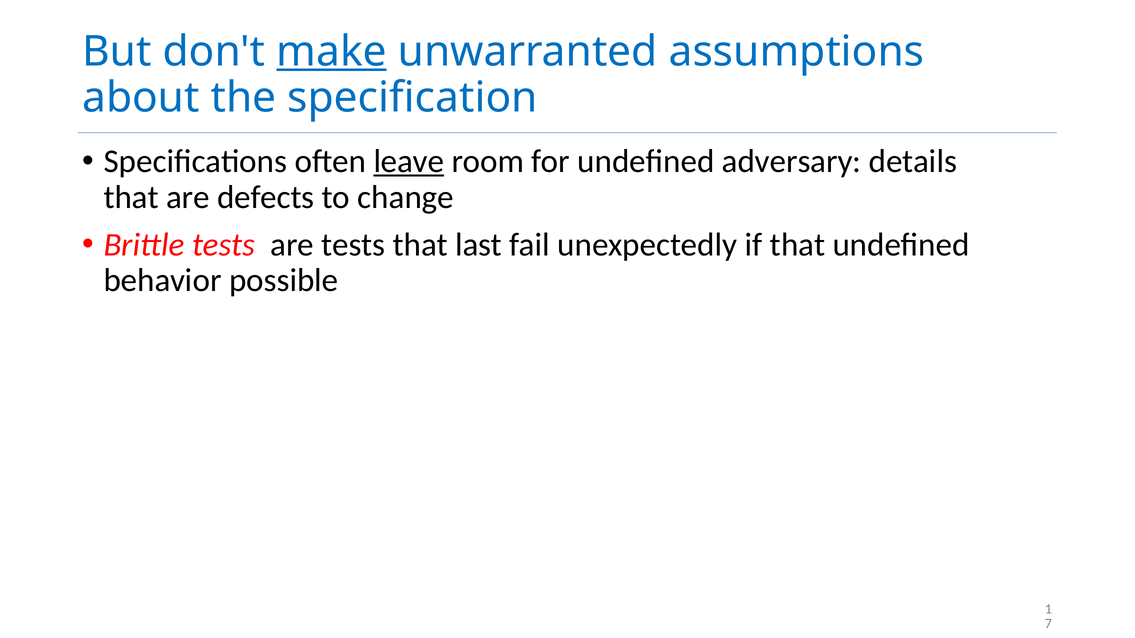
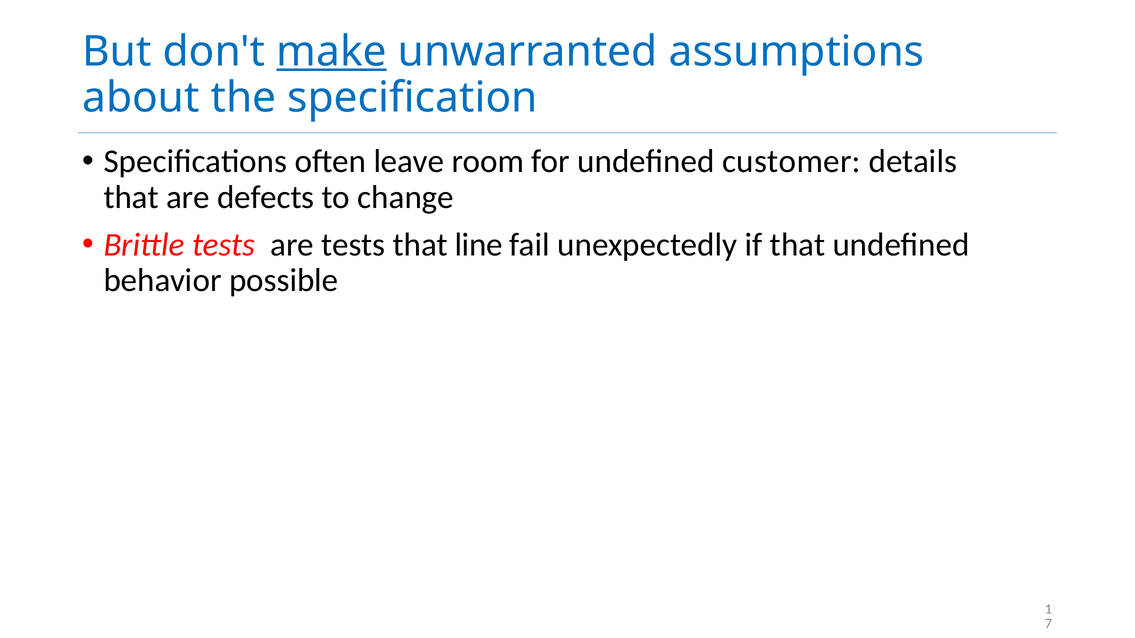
leave underline: present -> none
adversary: adversary -> customer
last: last -> line
